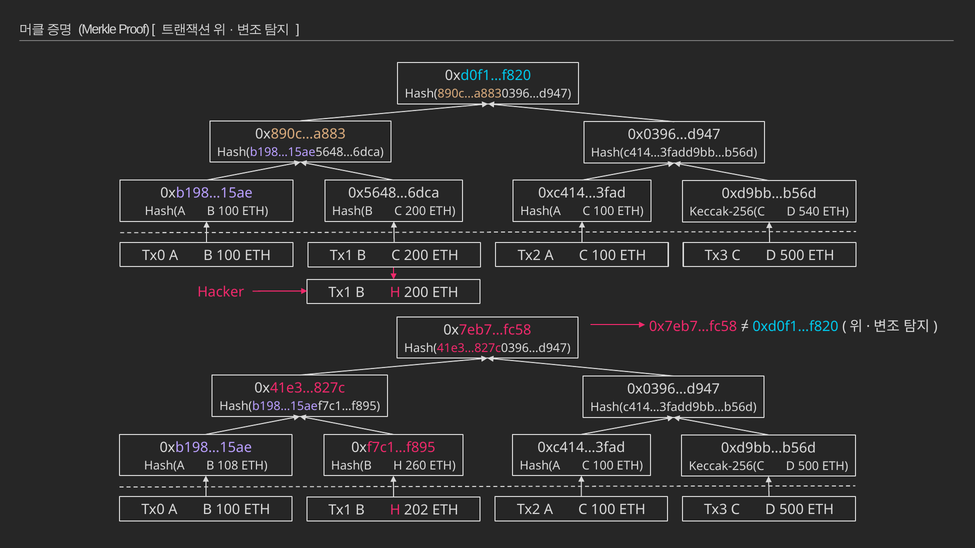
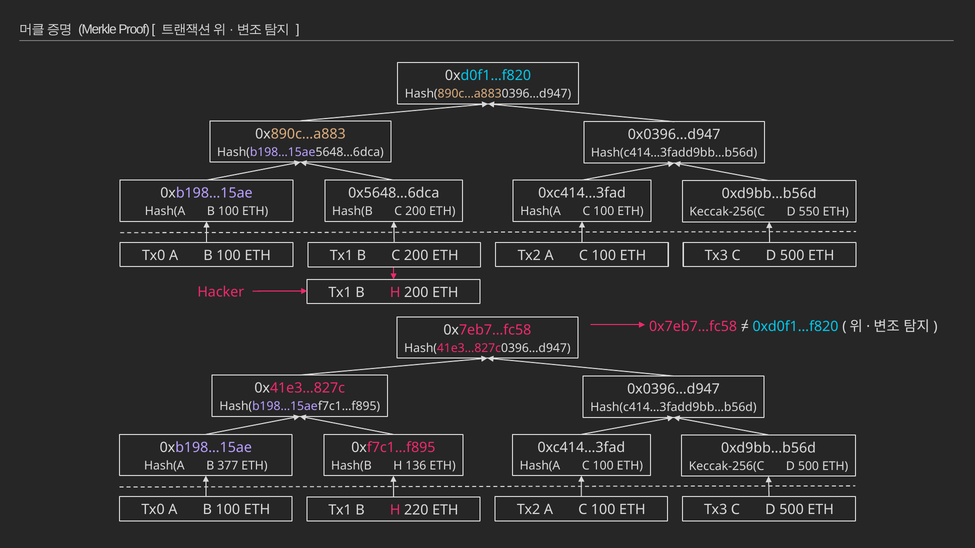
540: 540 -> 550
108: 108 -> 377
260: 260 -> 136
202: 202 -> 220
